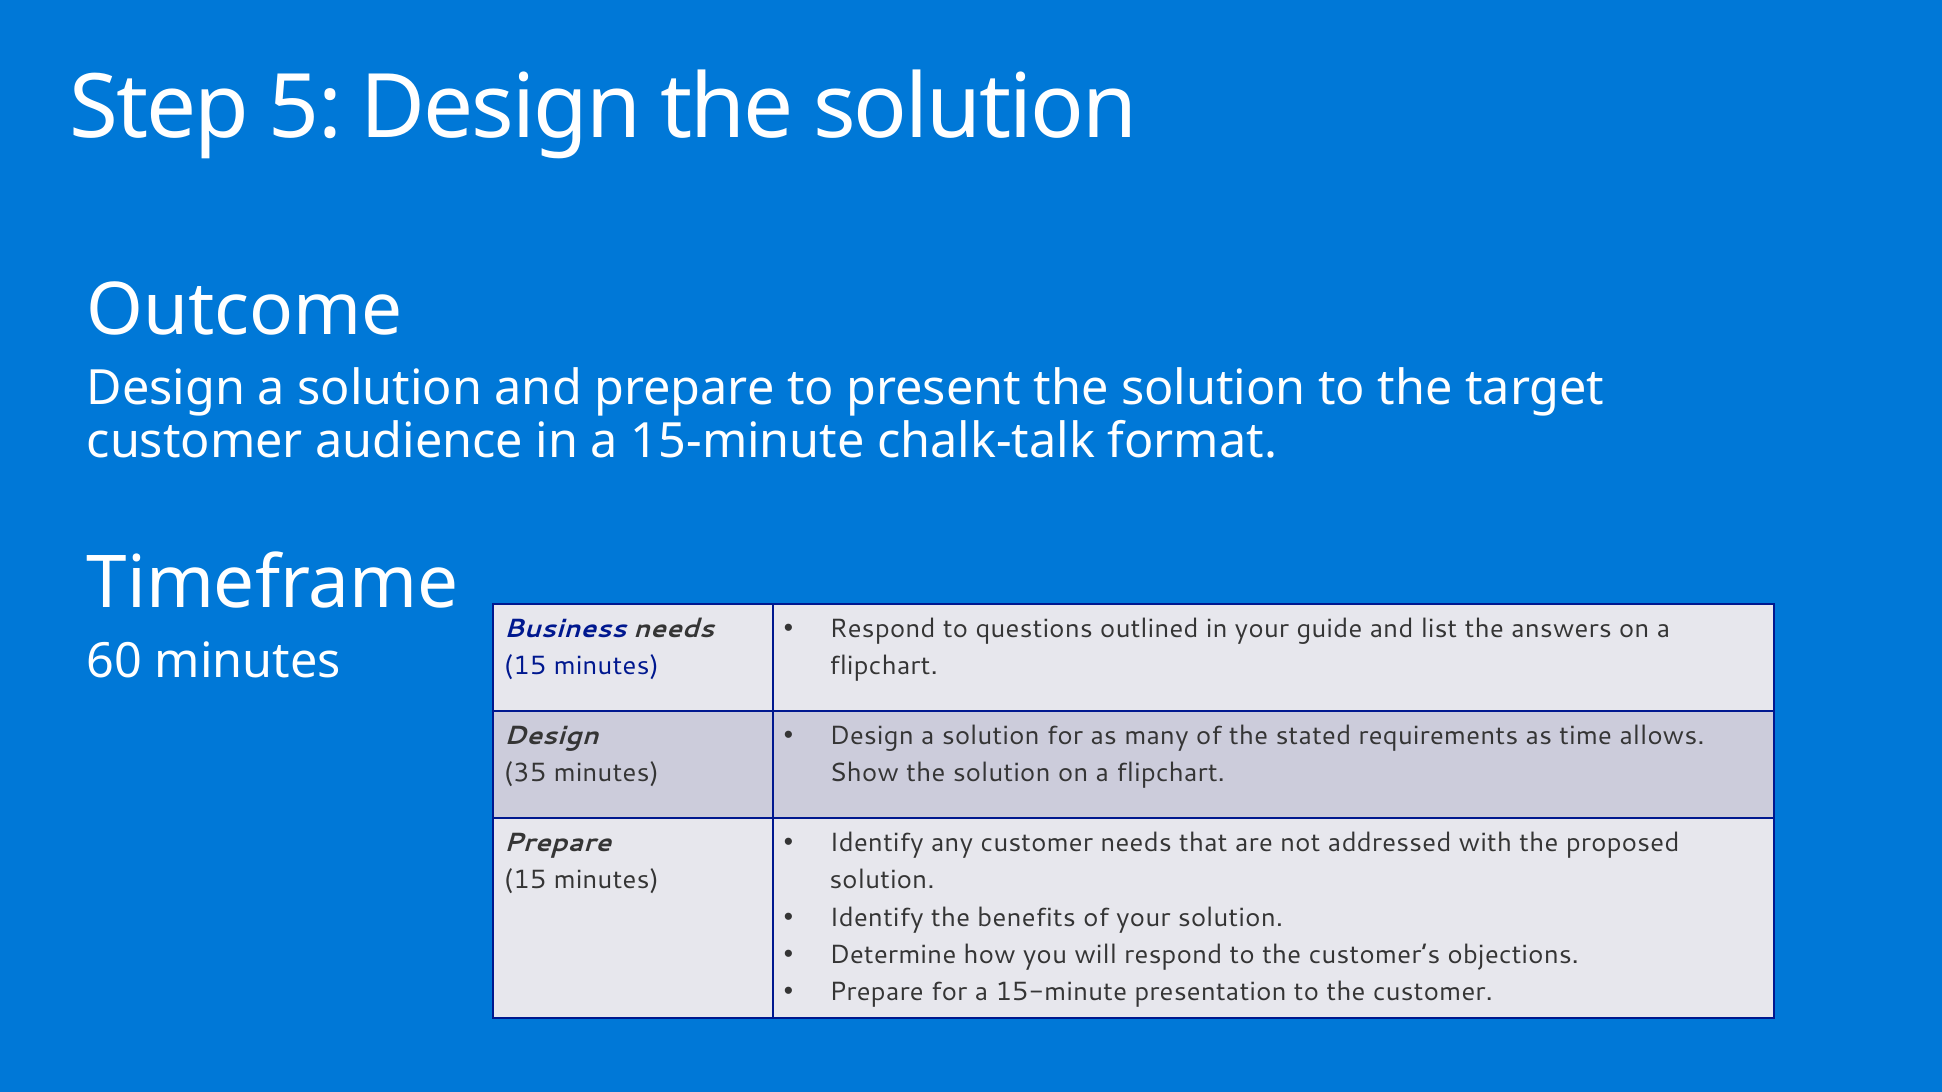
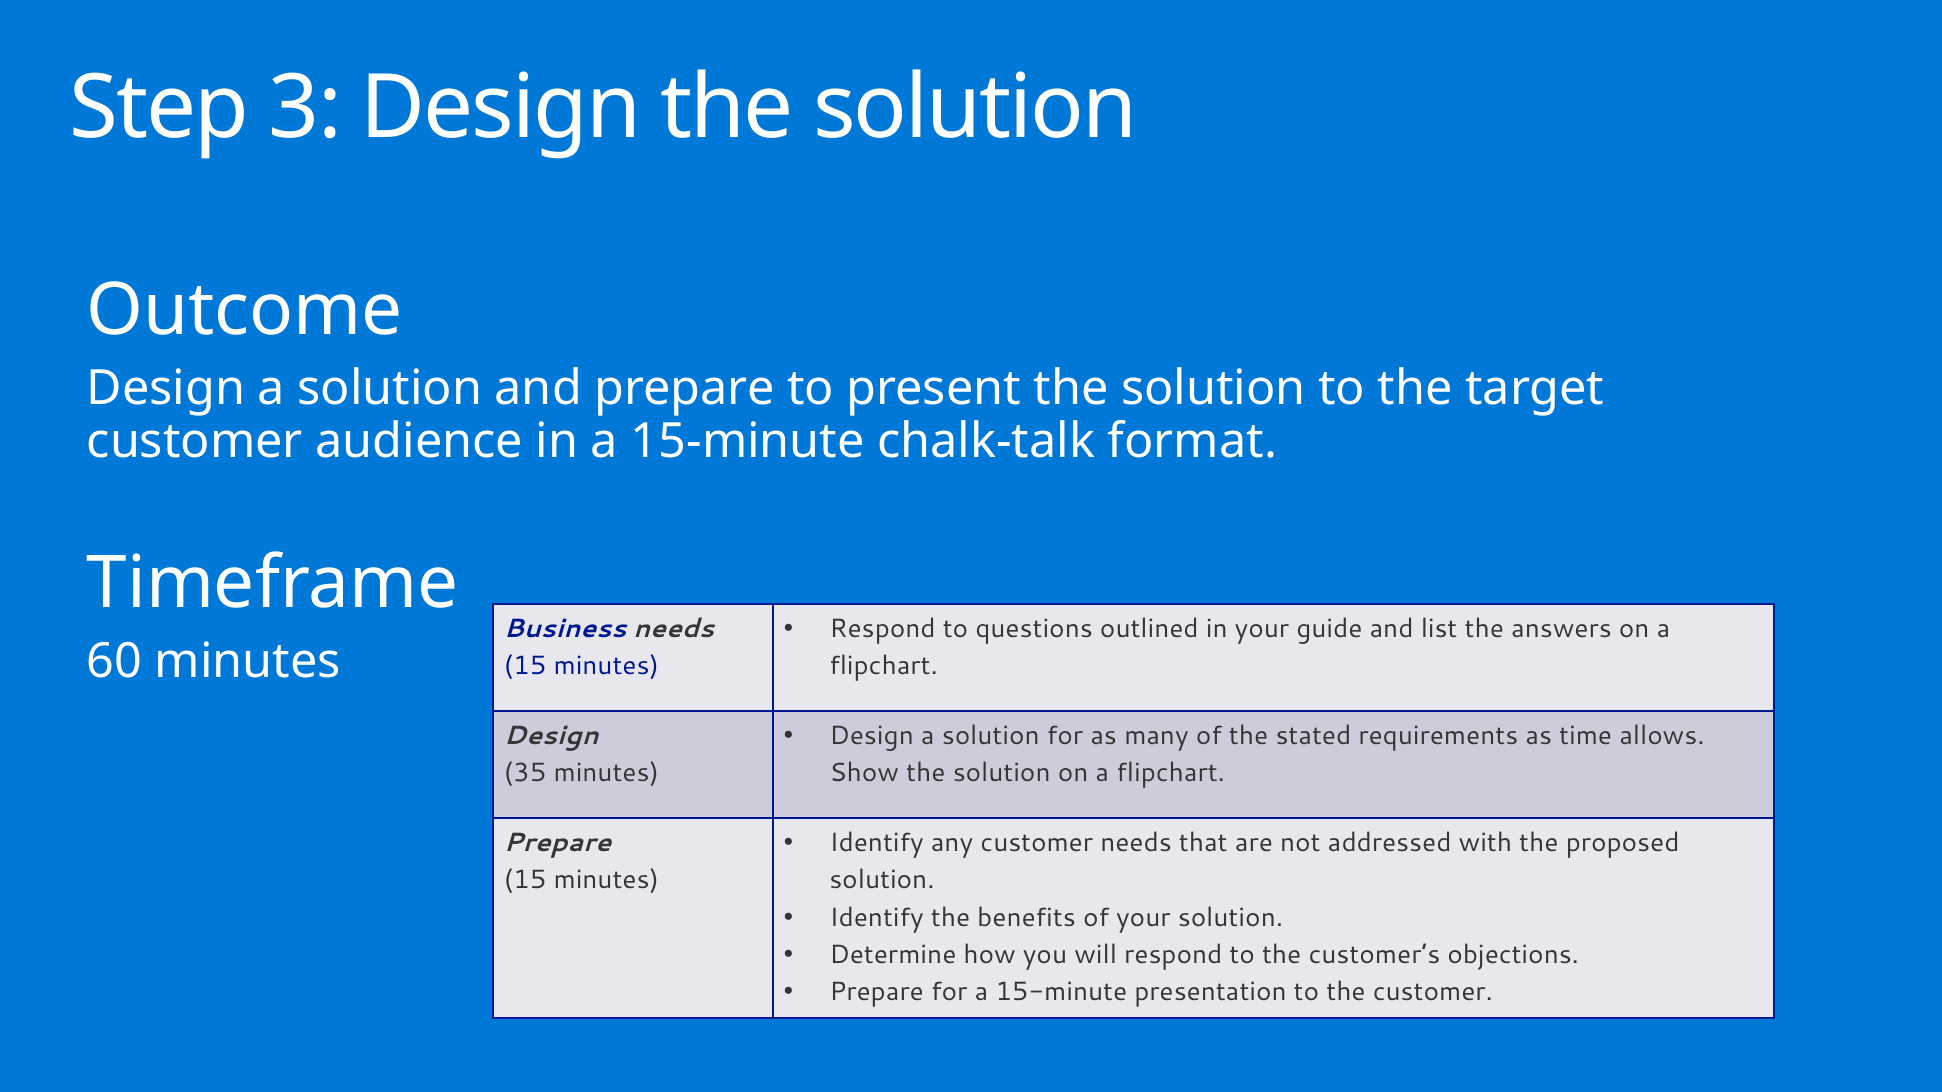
5: 5 -> 3
